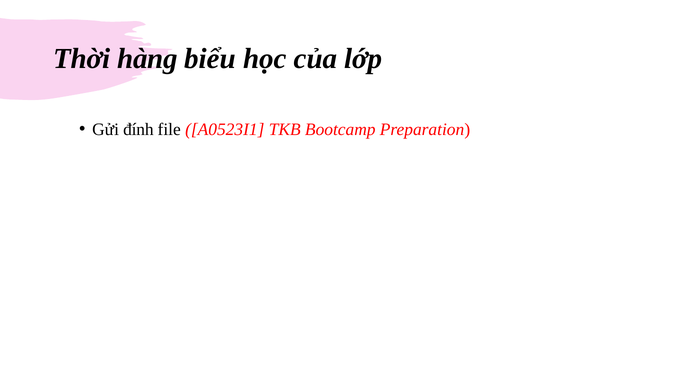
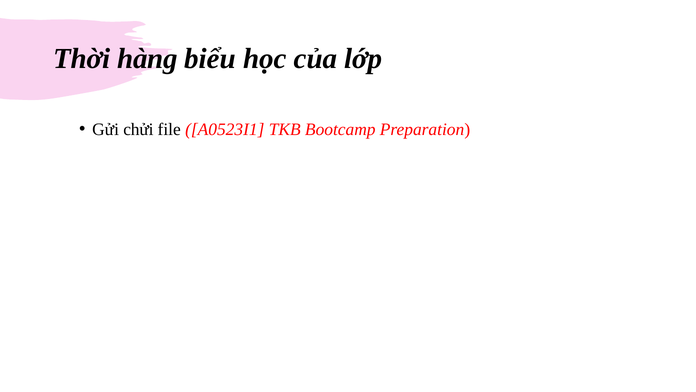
đính: đính -> chửi
